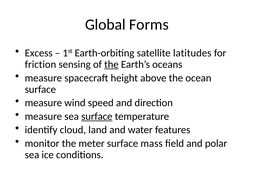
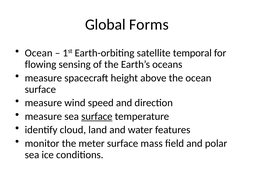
Excess at (39, 53): Excess -> Ocean
latitudes: latitudes -> temporal
friction: friction -> flowing
the at (111, 64) underline: present -> none
